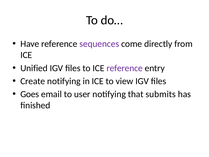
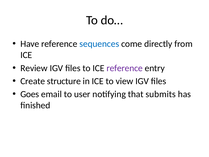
sequences colour: purple -> blue
Unified: Unified -> Review
Create notifying: notifying -> structure
